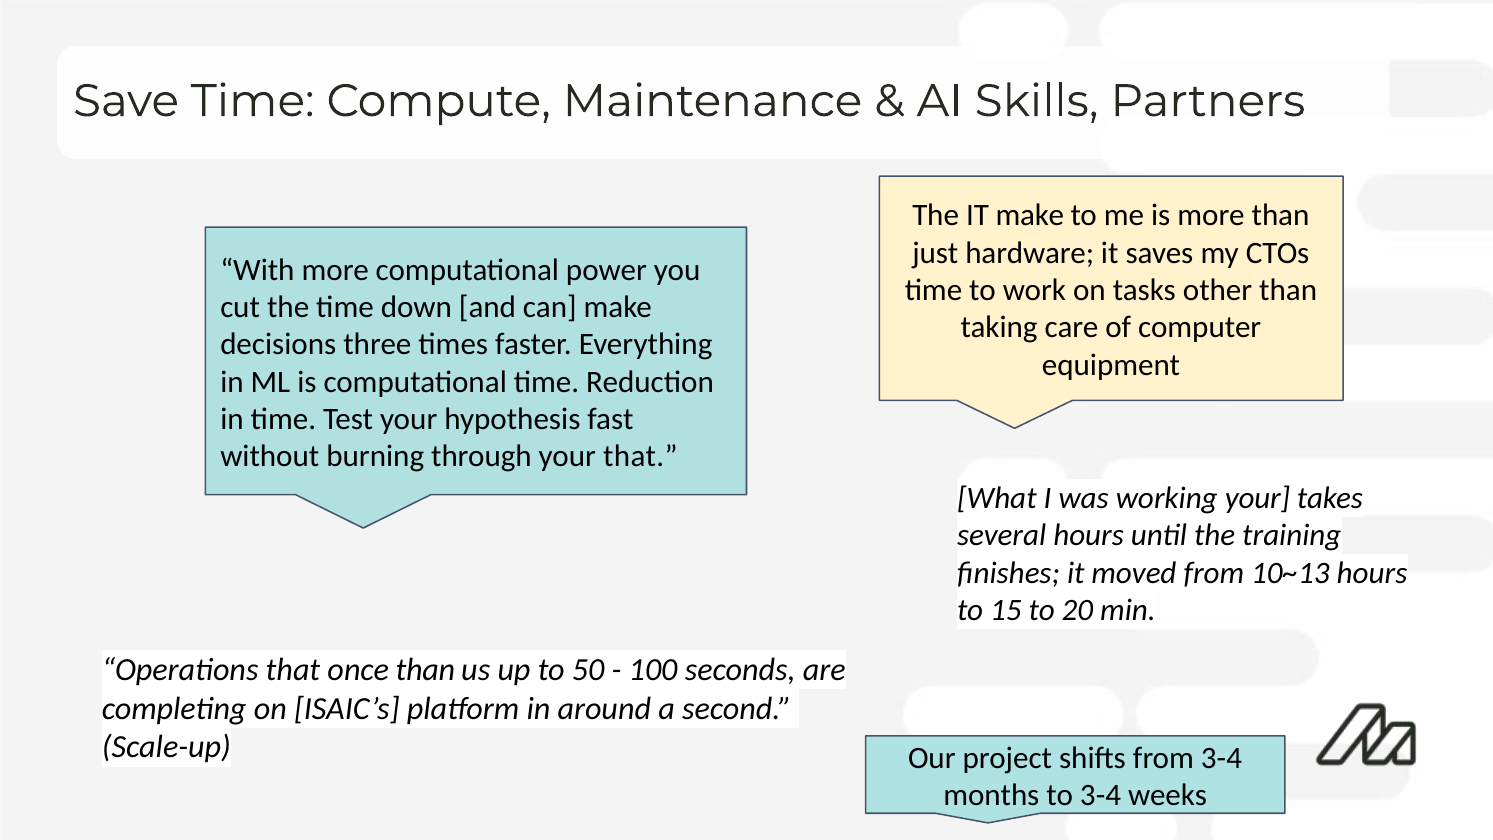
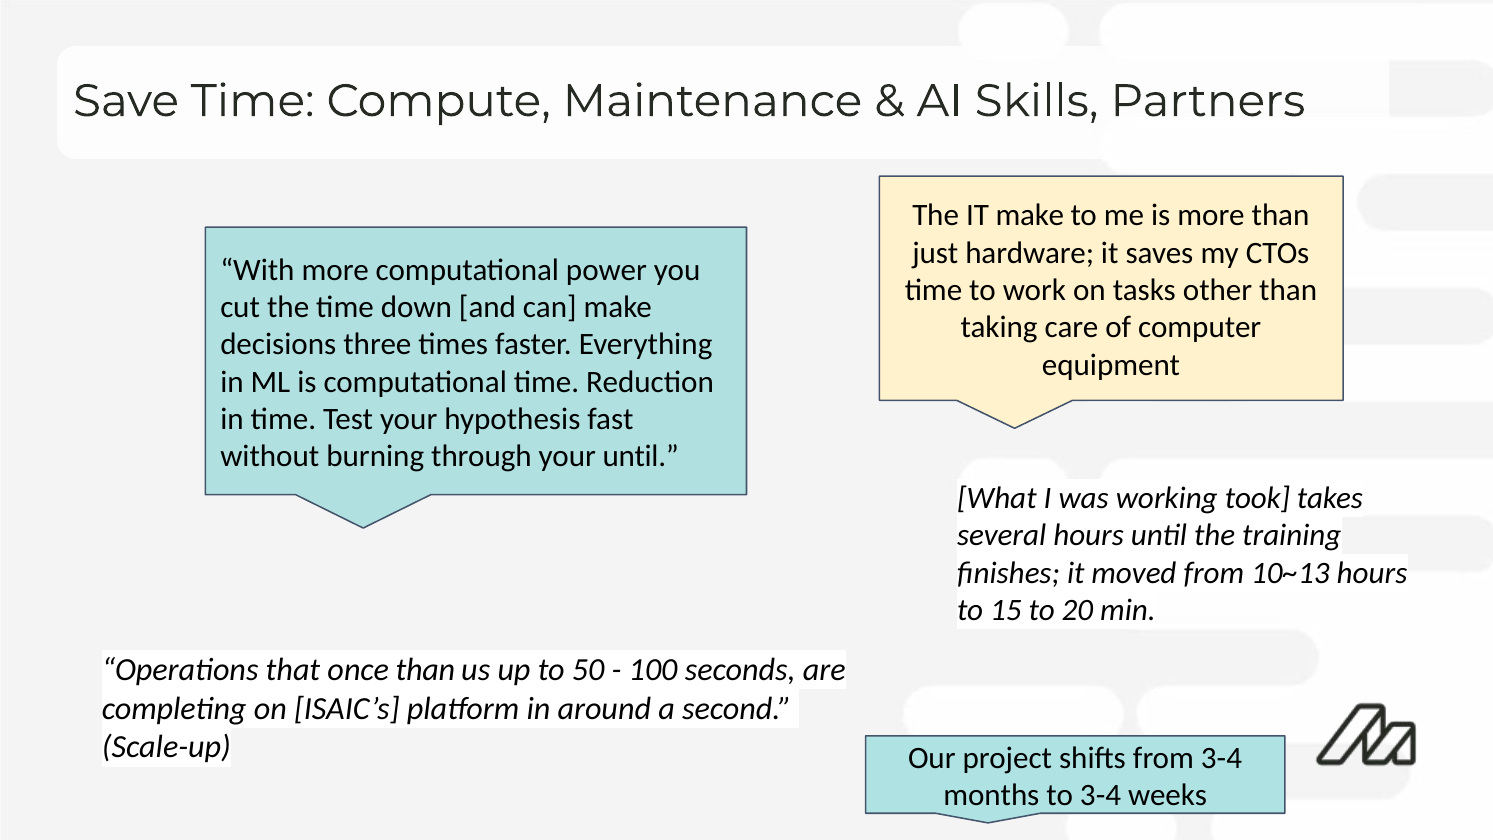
your that: that -> until
working your: your -> took
